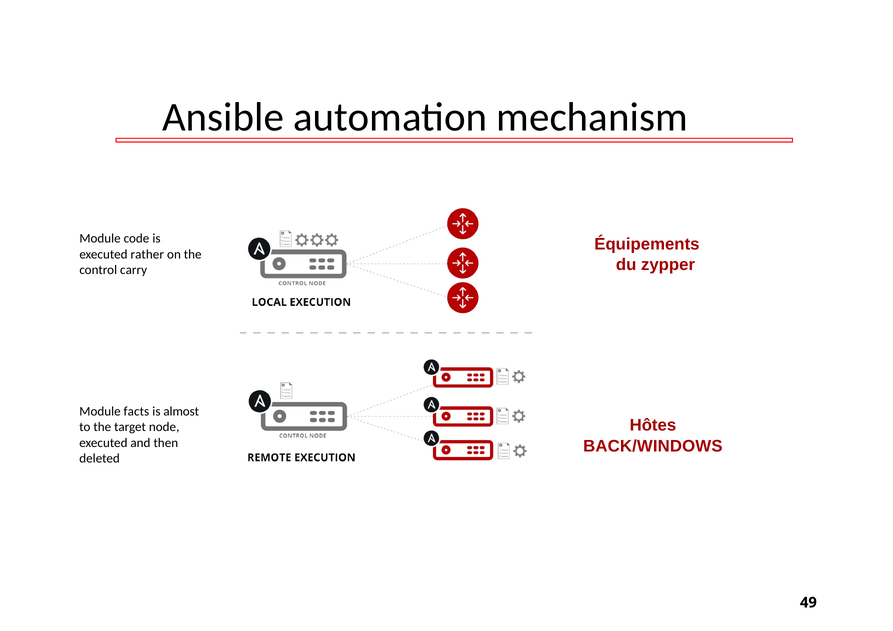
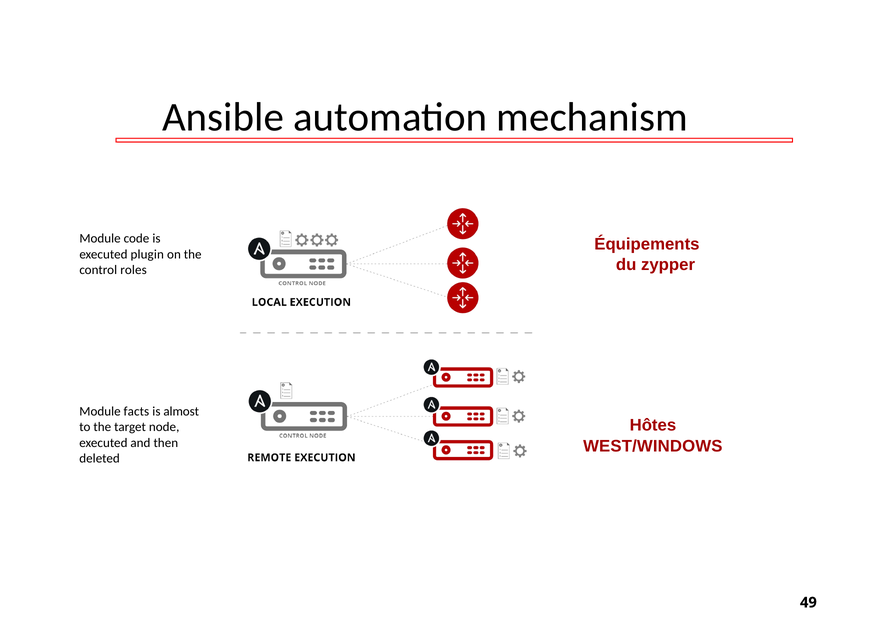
rather: rather -> plugin
carry: carry -> roles
BACK/WINDOWS: BACK/WINDOWS -> WEST/WINDOWS
